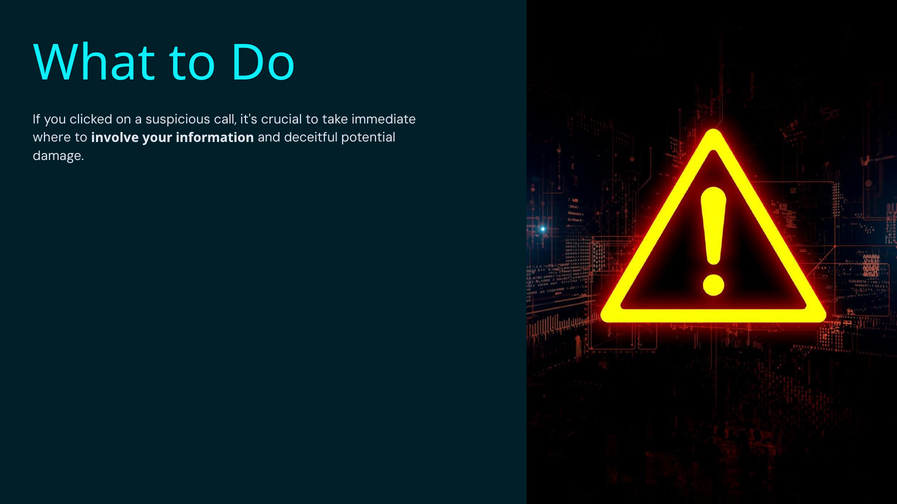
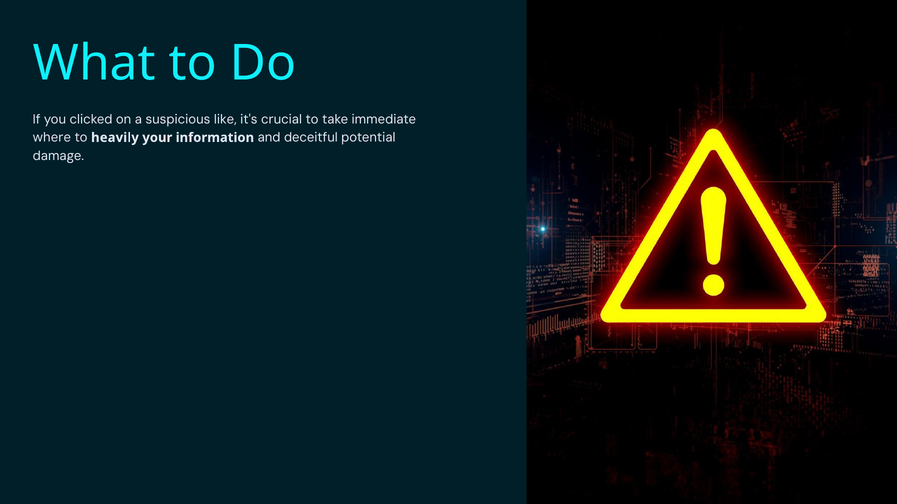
call: call -> like
involve: involve -> heavily
